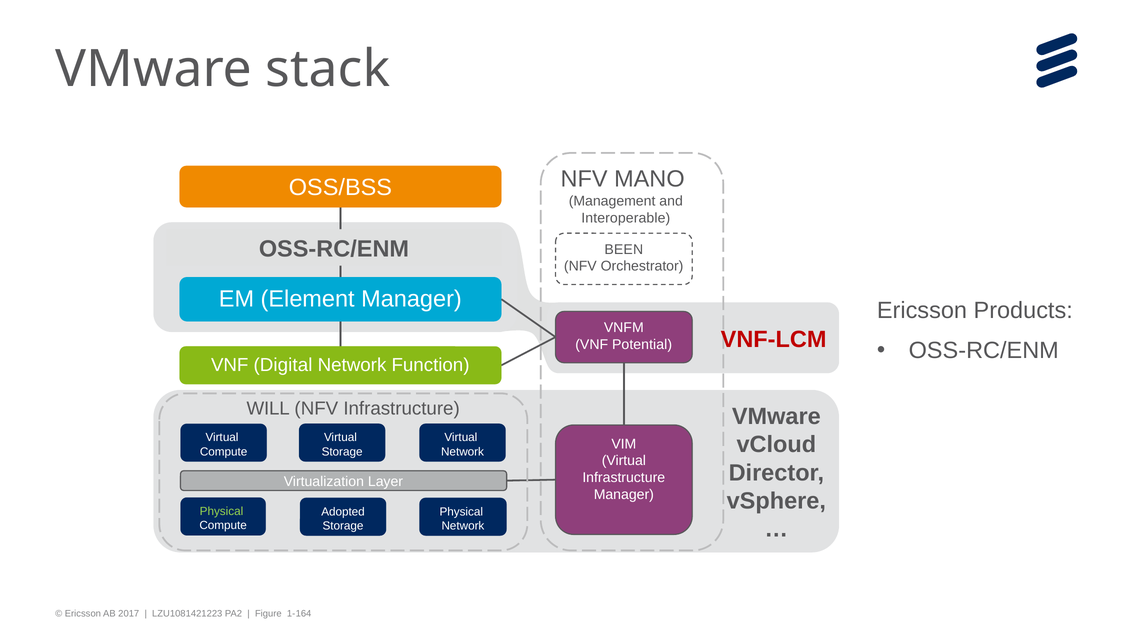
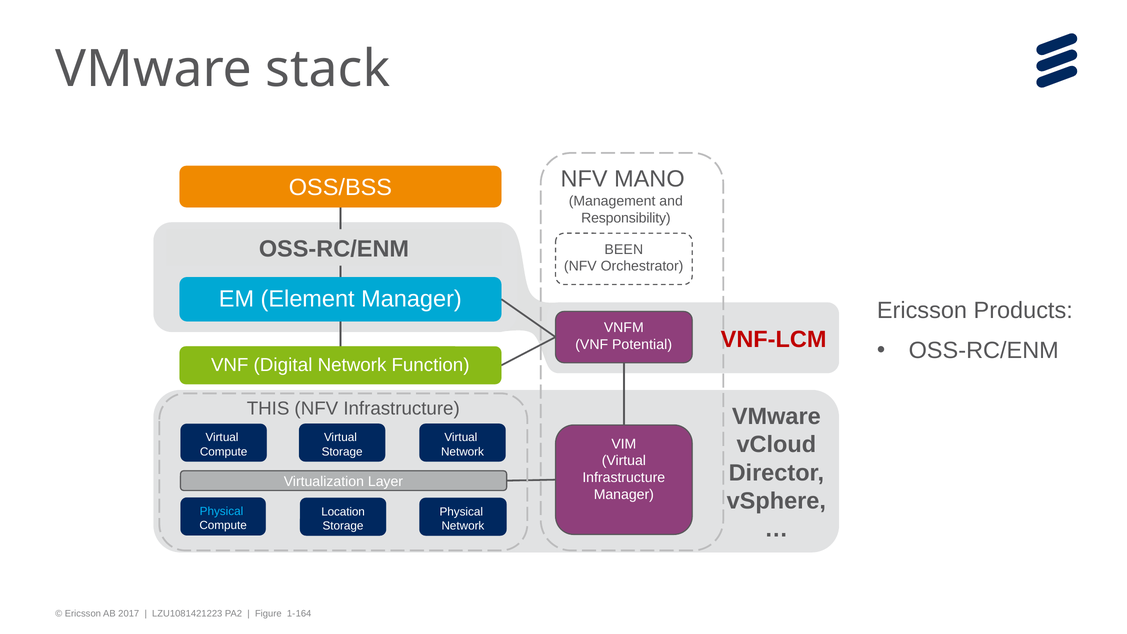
Interoperable: Interoperable -> Responsibility
WILL: WILL -> THIS
Physical at (221, 511) colour: light green -> light blue
Adopted: Adopted -> Location
